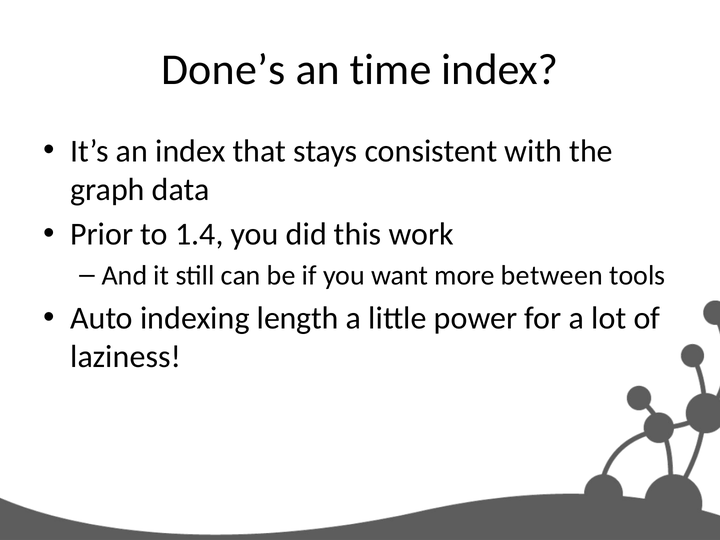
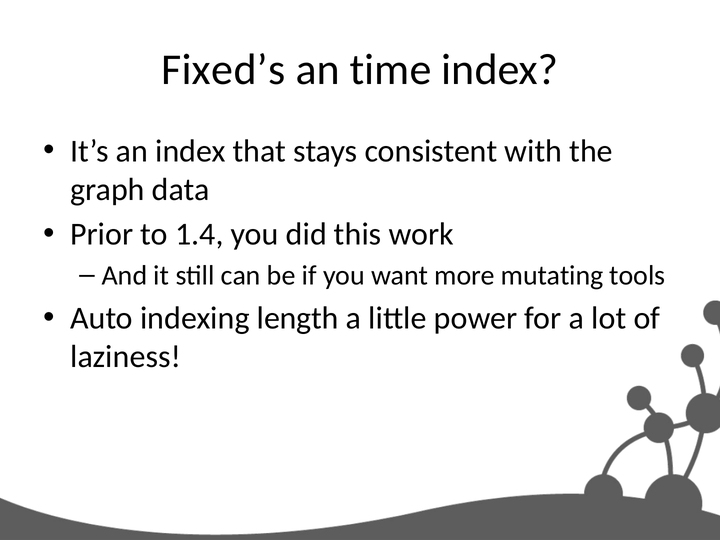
Done’s: Done’s -> Fixed’s
between: between -> mutating
